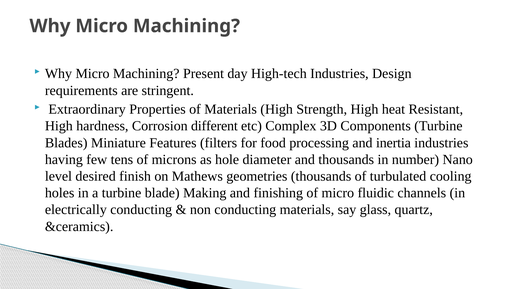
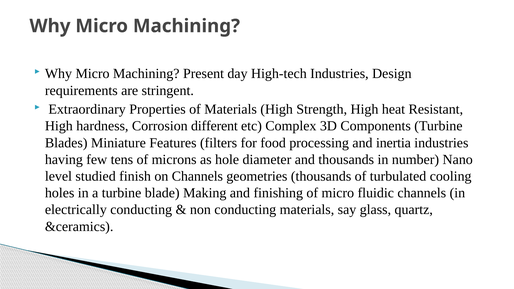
desired: desired -> studied
on Mathews: Mathews -> Channels
